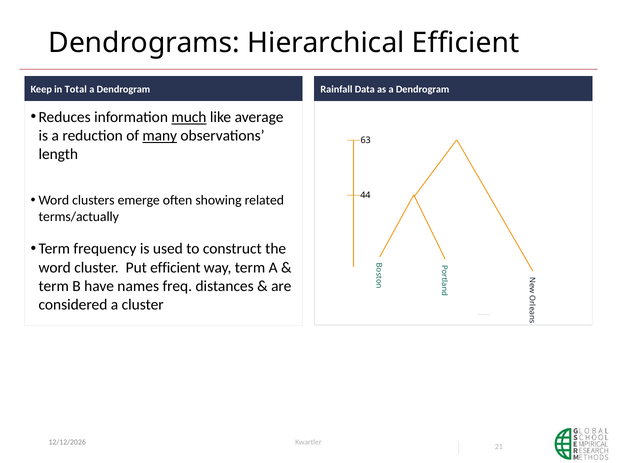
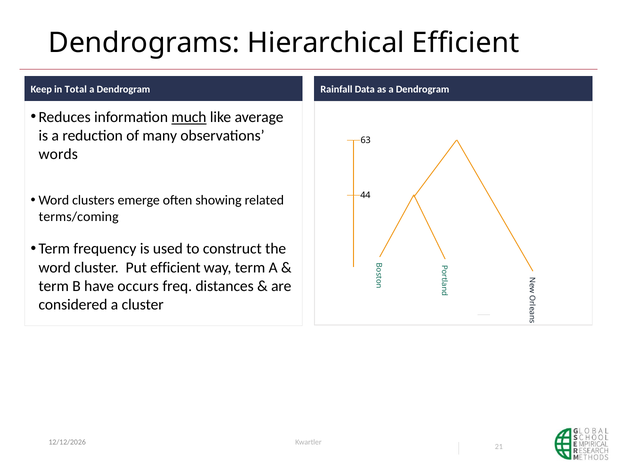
many underline: present -> none
length: length -> words
terms/actually: terms/actually -> terms/coming
names: names -> occurs
